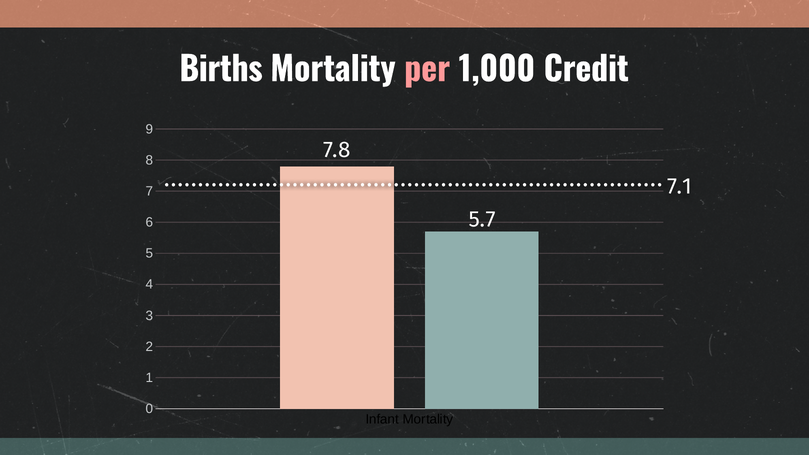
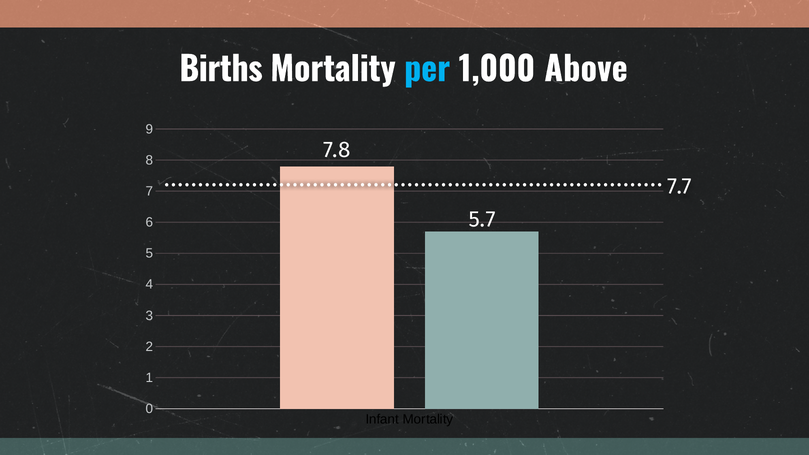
per colour: pink -> light blue
Credit: Credit -> Above
7.1: 7.1 -> 7.7
